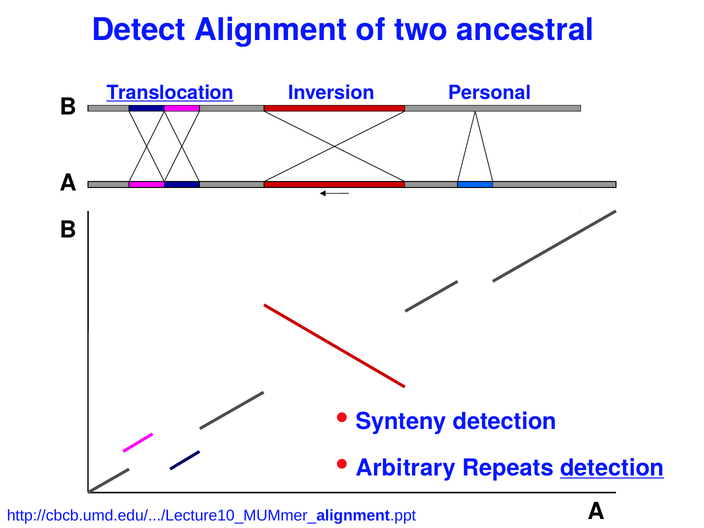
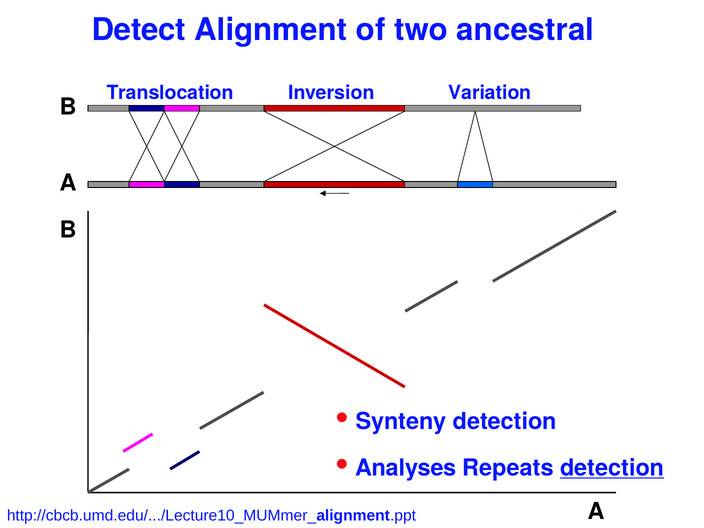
Translocation underline: present -> none
Personal: Personal -> Variation
Arbitrary: Arbitrary -> Analyses
